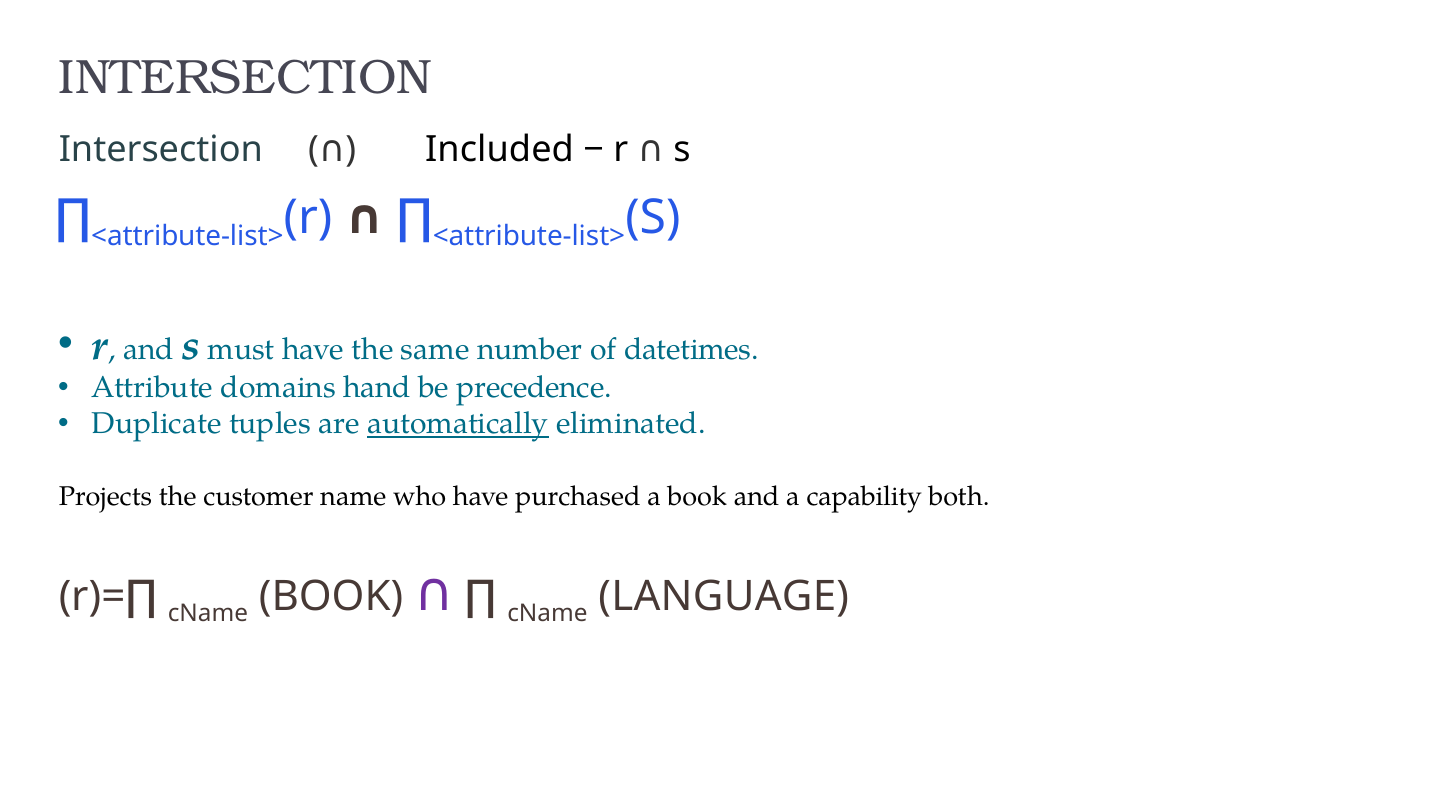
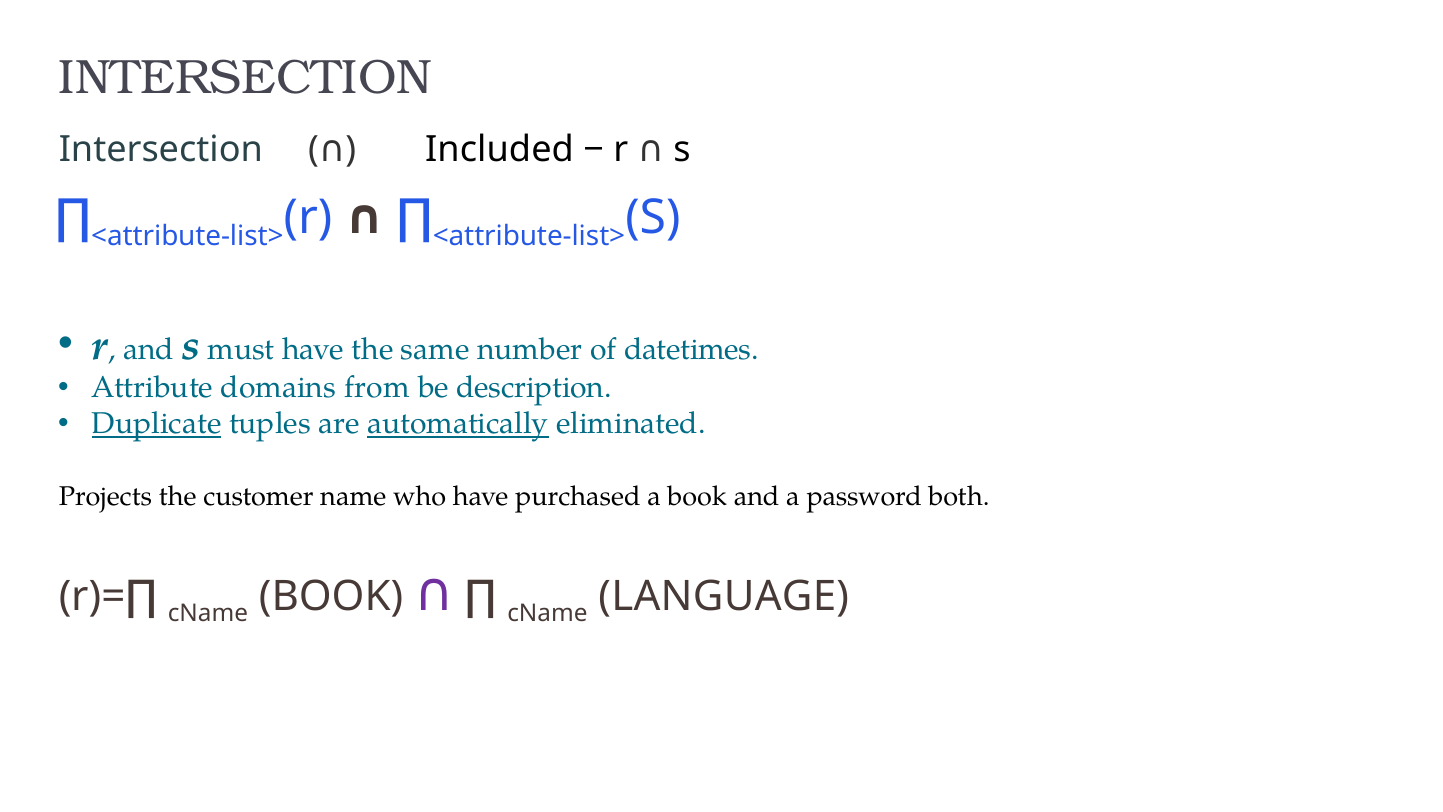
hand: hand -> from
precedence: precedence -> description
Duplicate underline: none -> present
capability: capability -> password
